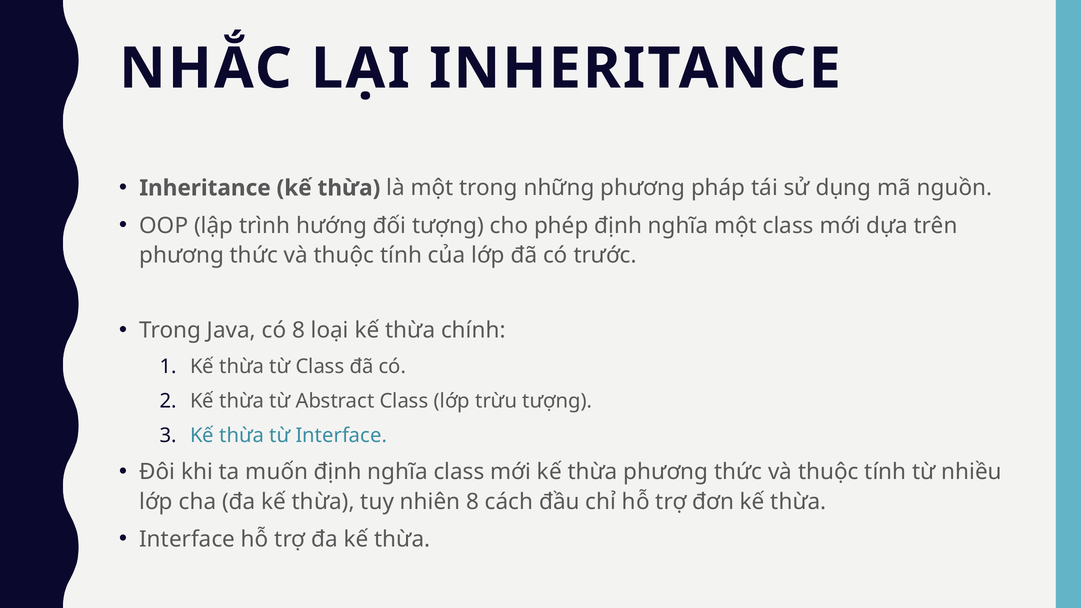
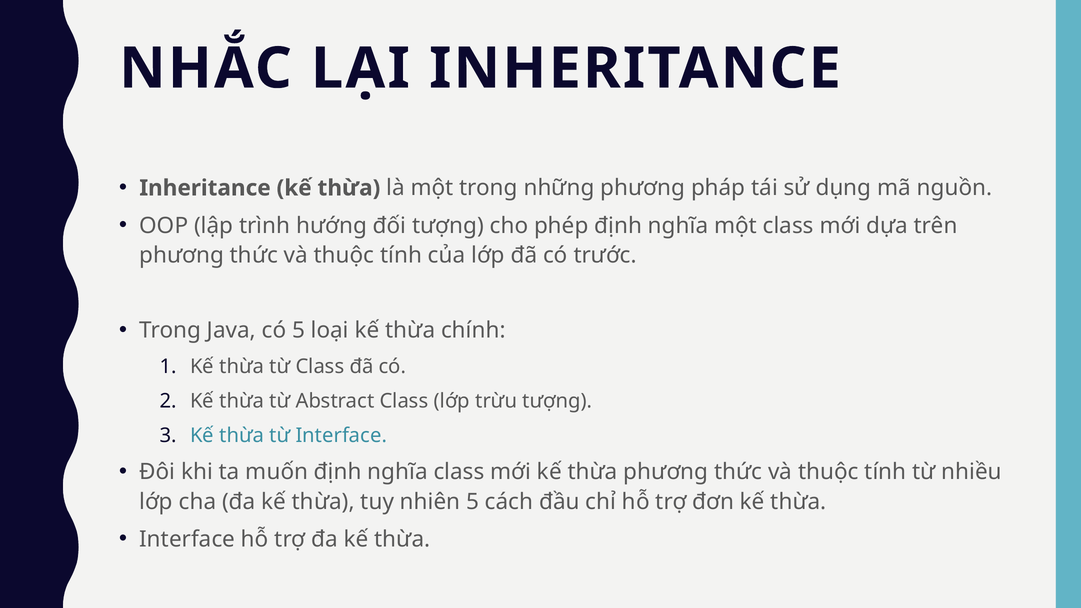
có 8: 8 -> 5
nhiên 8: 8 -> 5
